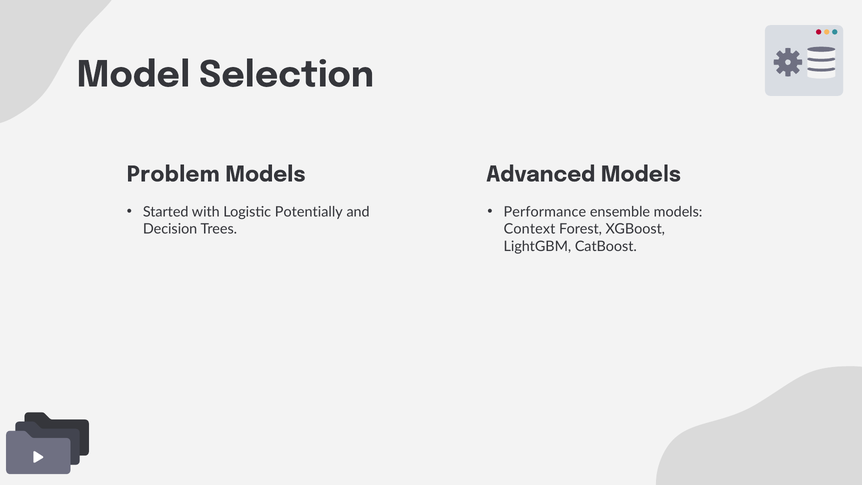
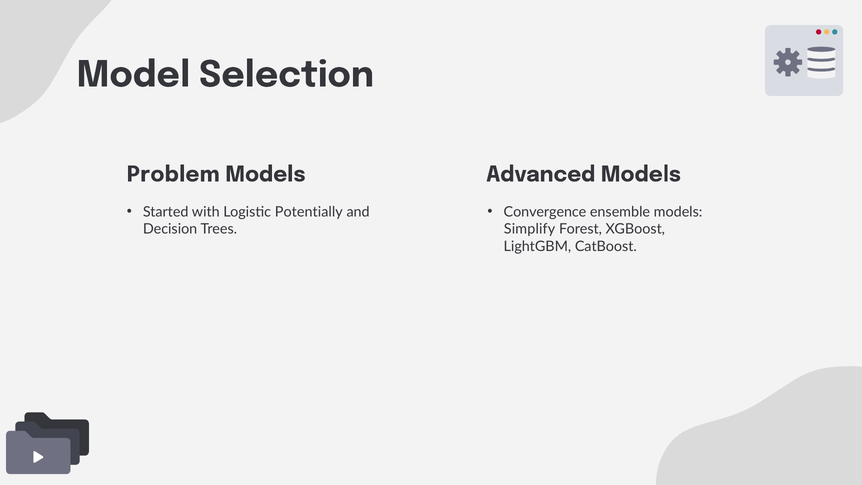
Performance: Performance -> Convergence
Context: Context -> Simplify
